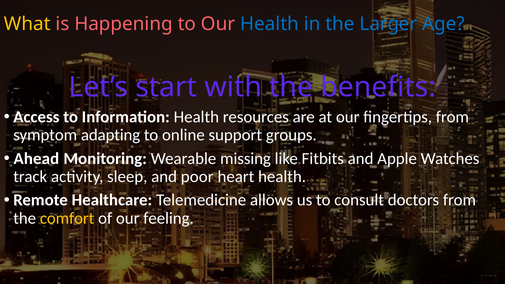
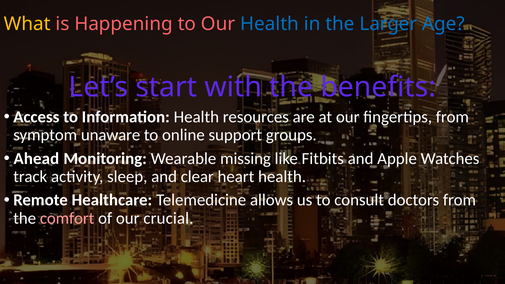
adapting: adapting -> unaware
poor: poor -> clear
comfort colour: yellow -> pink
feeling: feeling -> crucial
